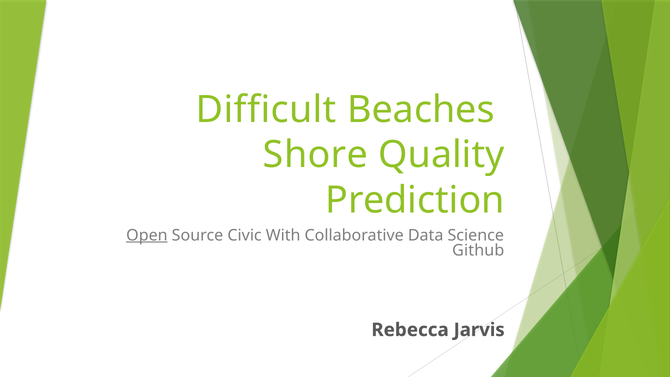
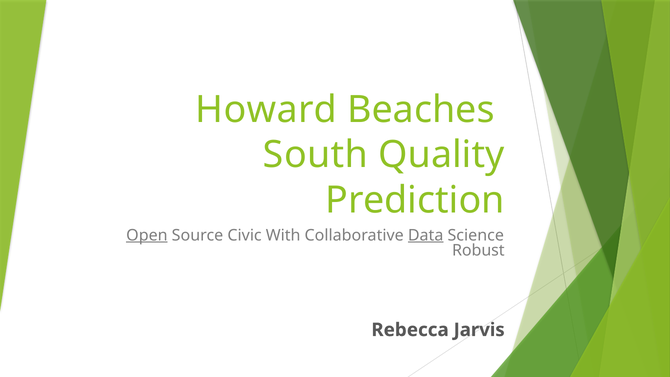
Difficult: Difficult -> Howard
Shore: Shore -> South
Data underline: none -> present
Github: Github -> Robust
